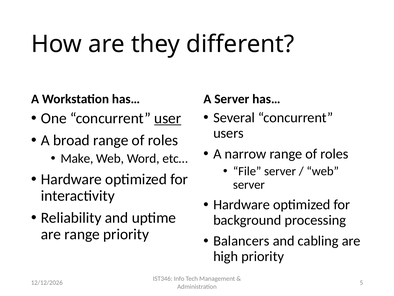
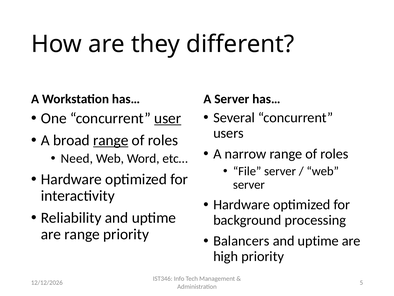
range at (111, 140) underline: none -> present
Make: Make -> Need
cabling at (318, 241): cabling -> uptime
